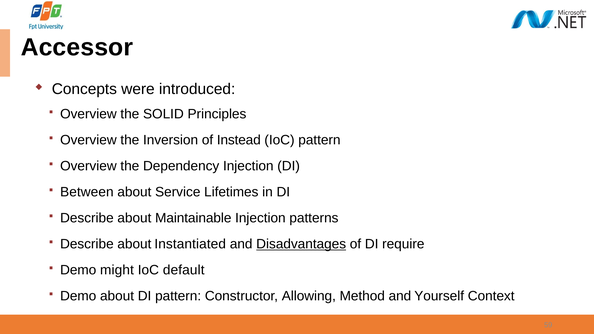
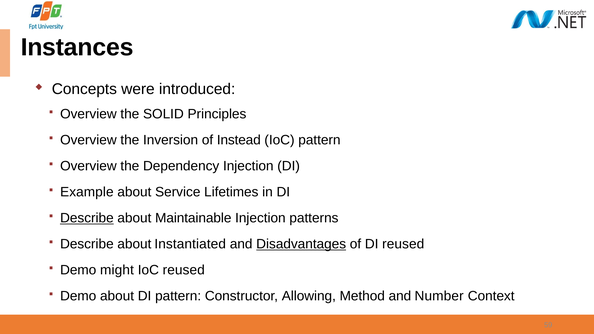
Accessor: Accessor -> Instances
Between: Between -> Example
Describe at (87, 218) underline: none -> present
DI require: require -> reused
IoC default: default -> reused
Yourself: Yourself -> Number
